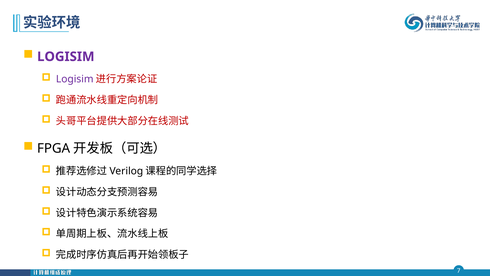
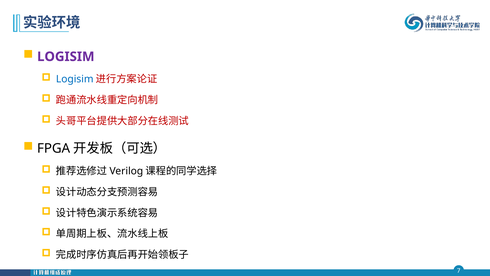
Logisim at (75, 79) colour: purple -> blue
